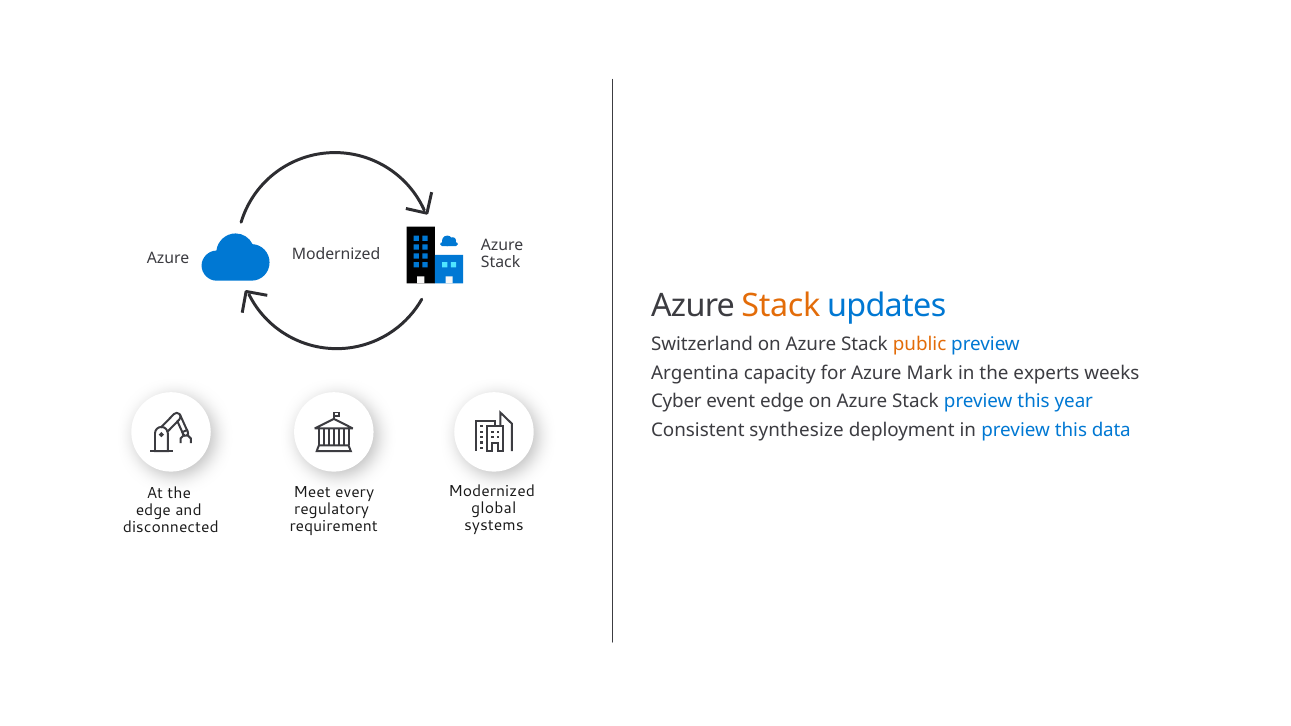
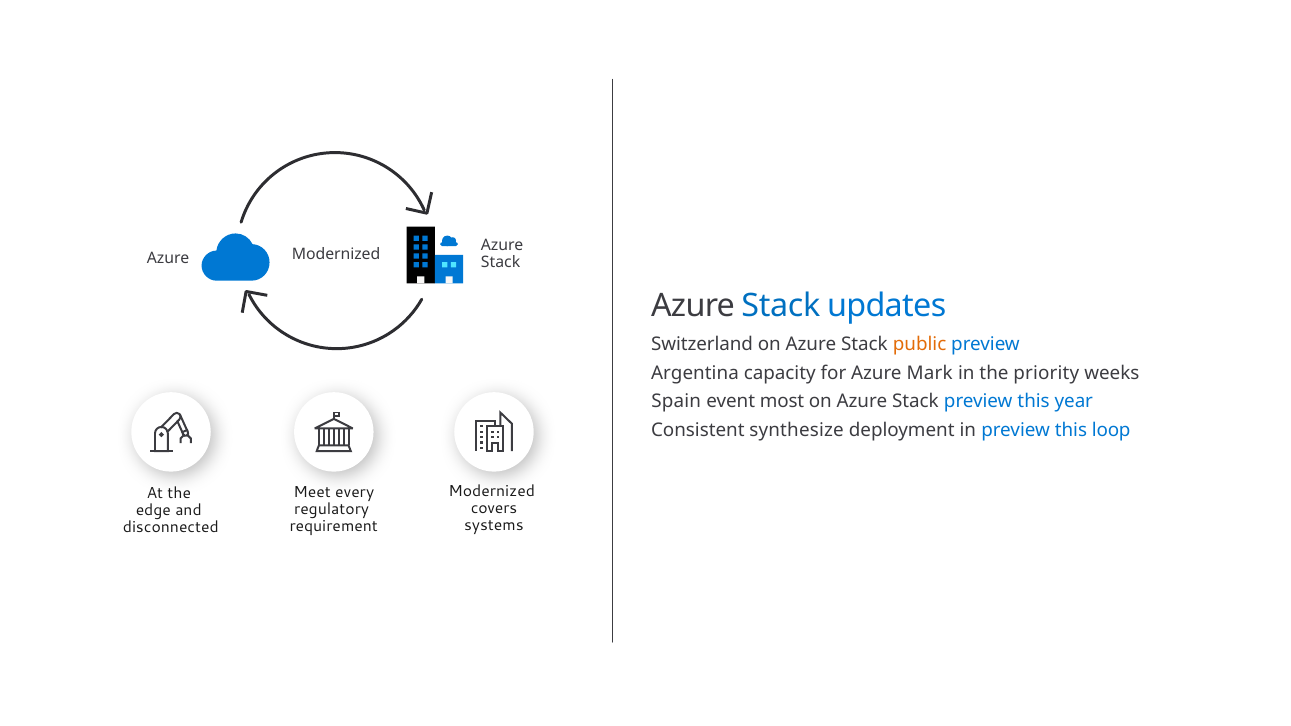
Stack at (781, 306) colour: orange -> blue
experts: experts -> priority
Cyber: Cyber -> Spain
event edge: edge -> most
data: data -> loop
global: global -> covers
